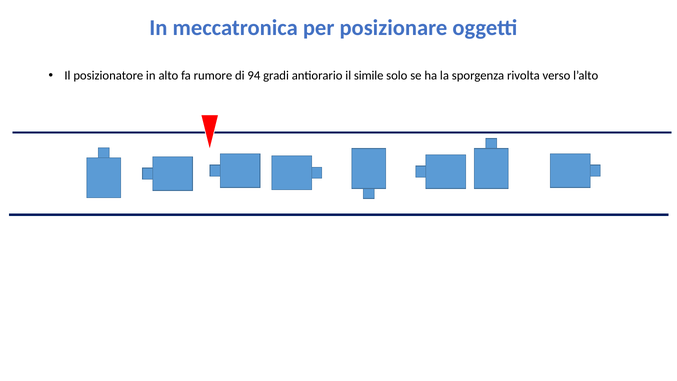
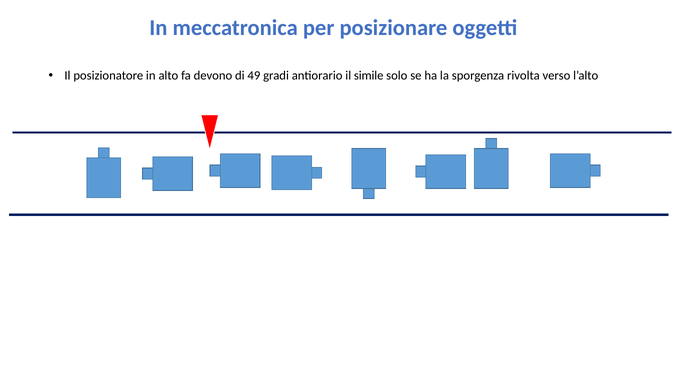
rumore: rumore -> devono
94: 94 -> 49
